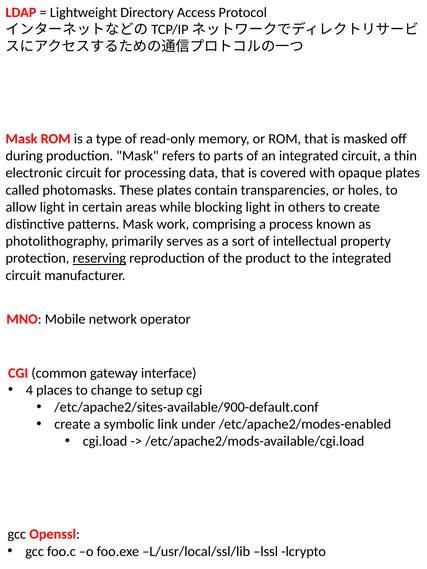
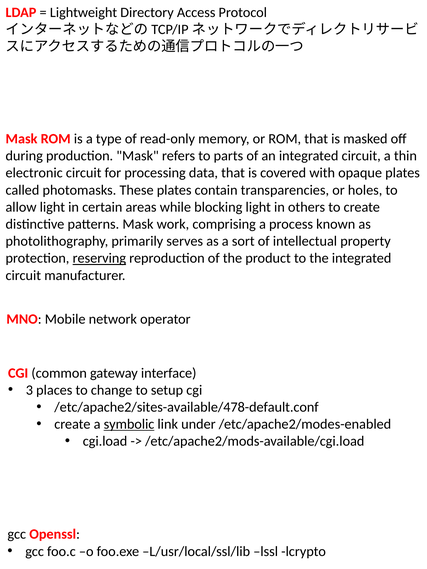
4: 4 -> 3
/etc/apache2/sites-available/900-default.conf: /etc/apache2/sites-available/900-default.conf -> /etc/apache2/sites-available/478-default.conf
symbolic underline: none -> present
